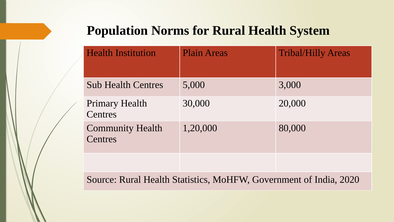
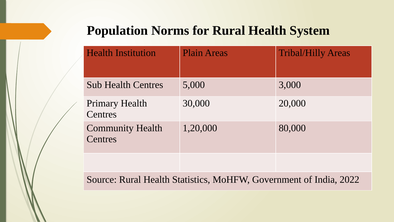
2020: 2020 -> 2022
